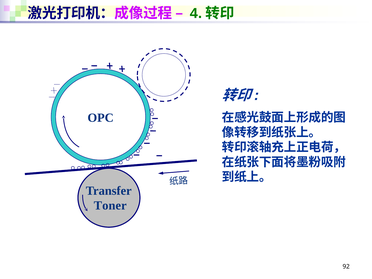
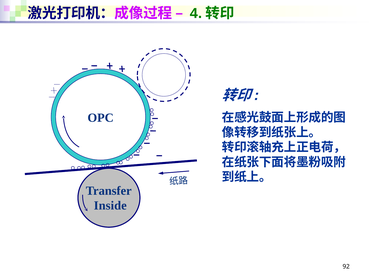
Toner: Toner -> Inside
